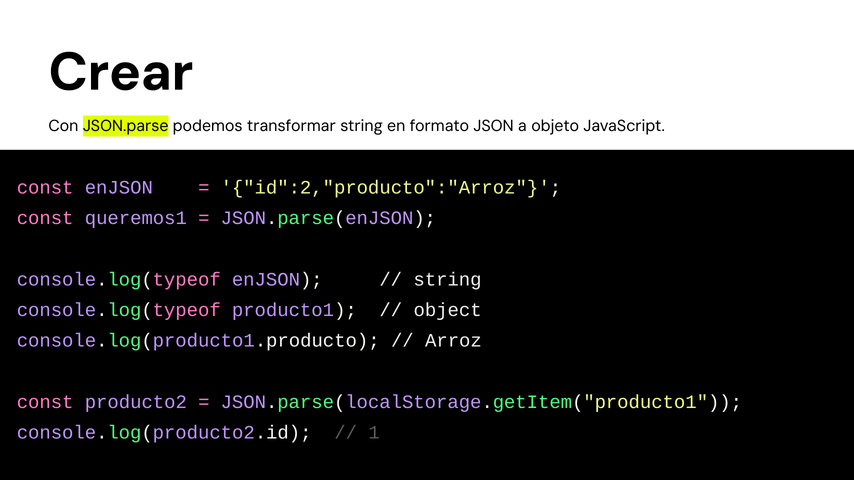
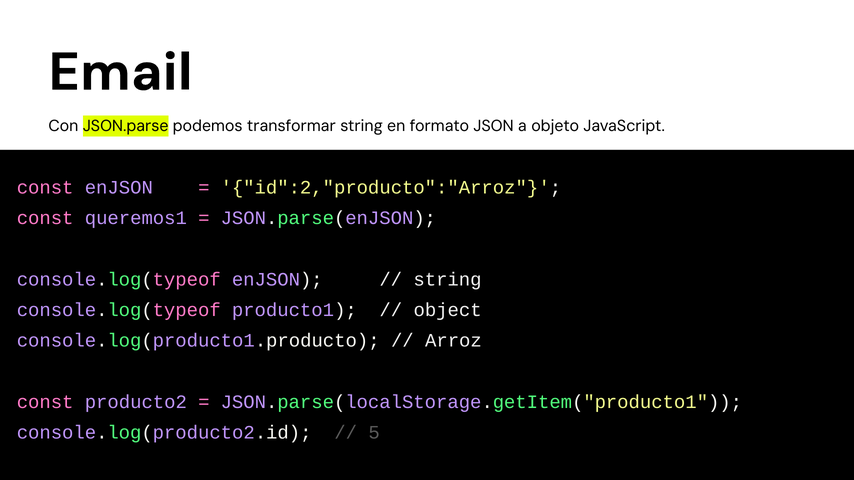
Crear: Crear -> Email
1: 1 -> 5
